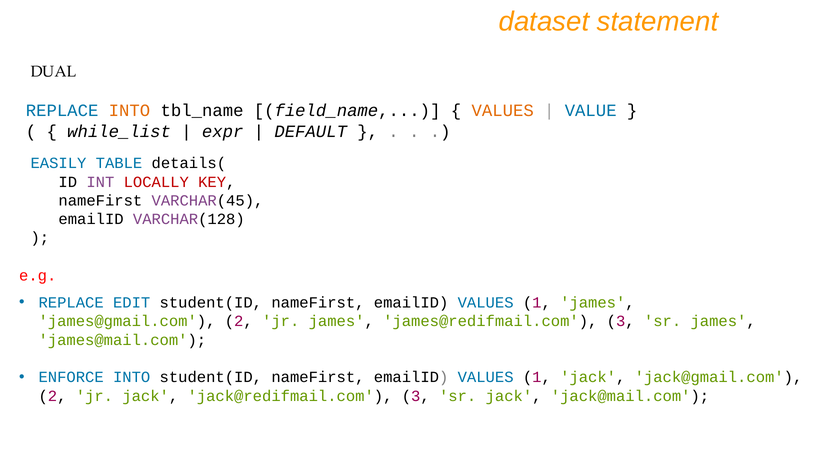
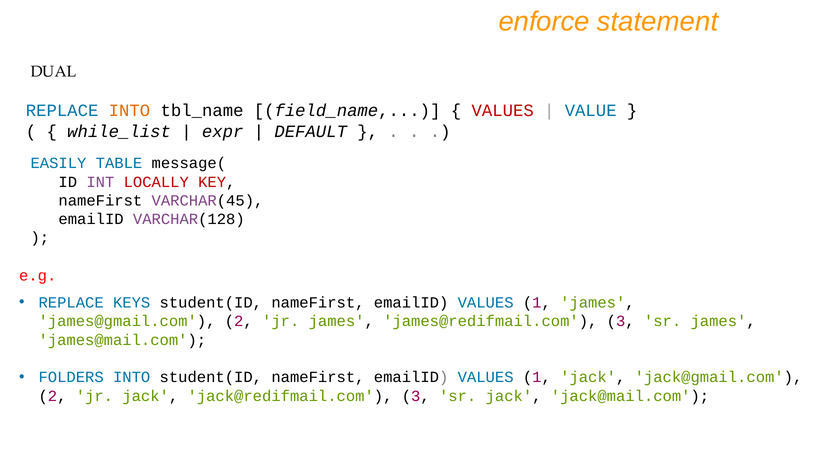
dataset: dataset -> enforce
VALUES at (503, 111) colour: orange -> red
details(: details( -> message(
EDIT: EDIT -> KEYS
ENFORCE: ENFORCE -> FOLDERS
